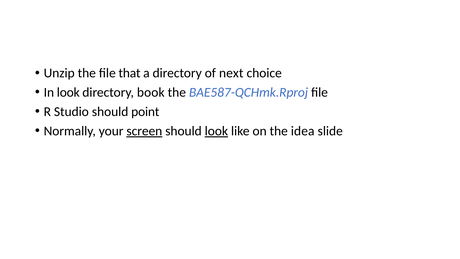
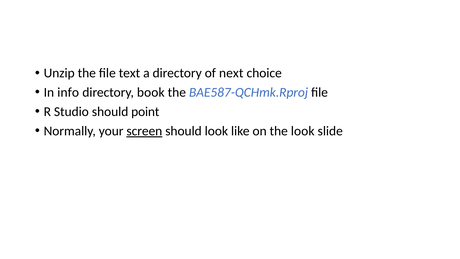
that: that -> text
In look: look -> info
look at (216, 131) underline: present -> none
the idea: idea -> look
